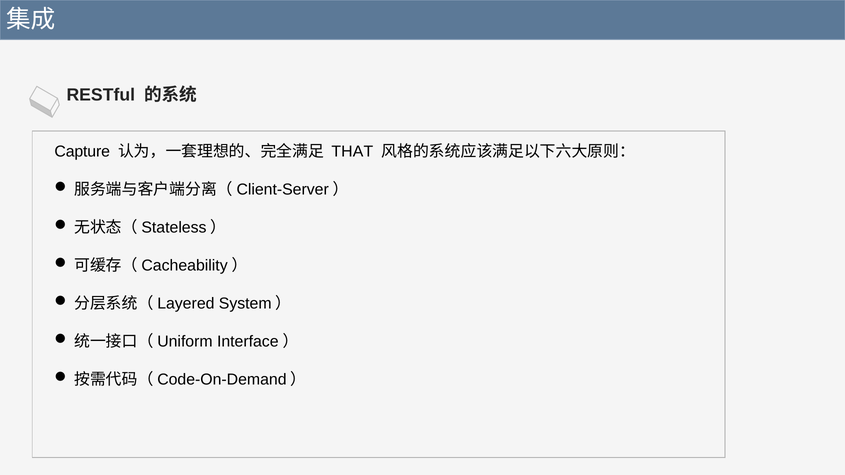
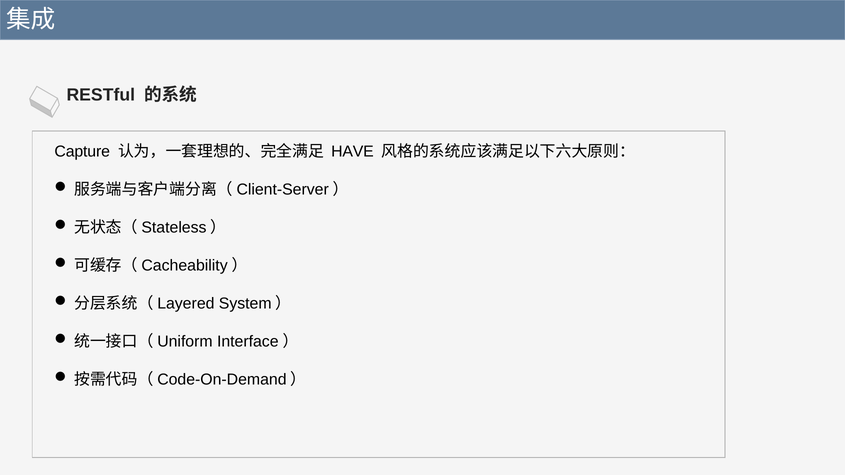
THAT: THAT -> HAVE
